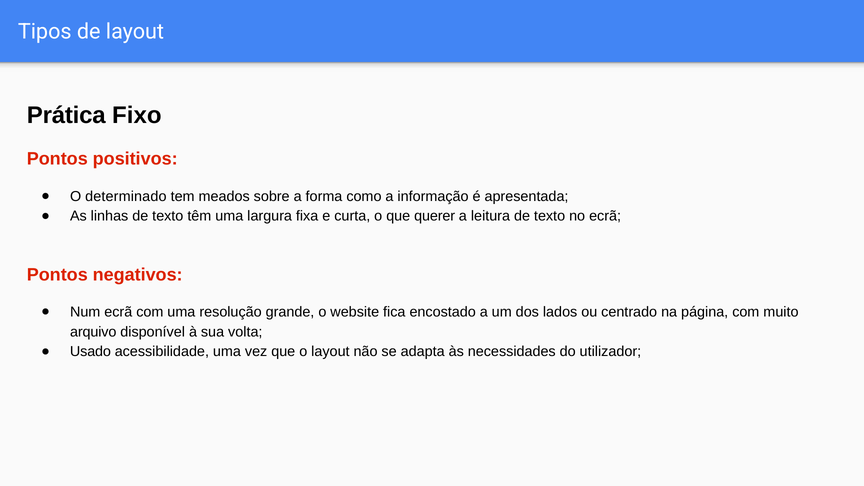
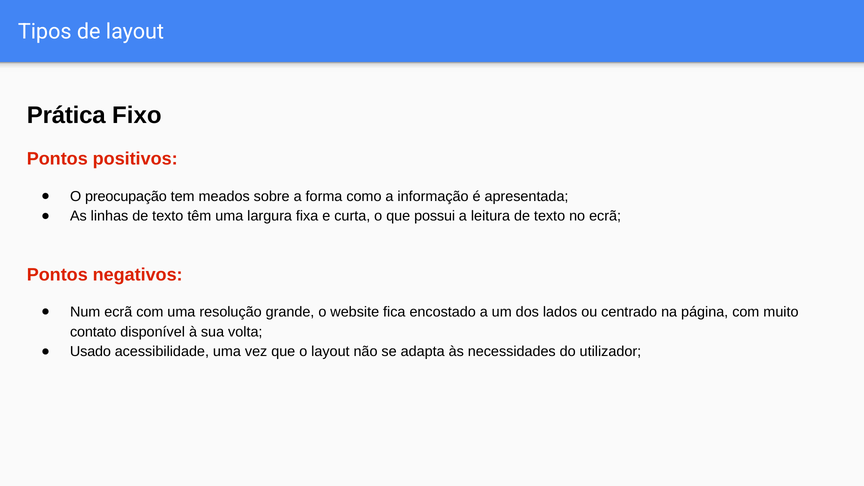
determinado: determinado -> preocupação
querer: querer -> possui
arquivo: arquivo -> contato
